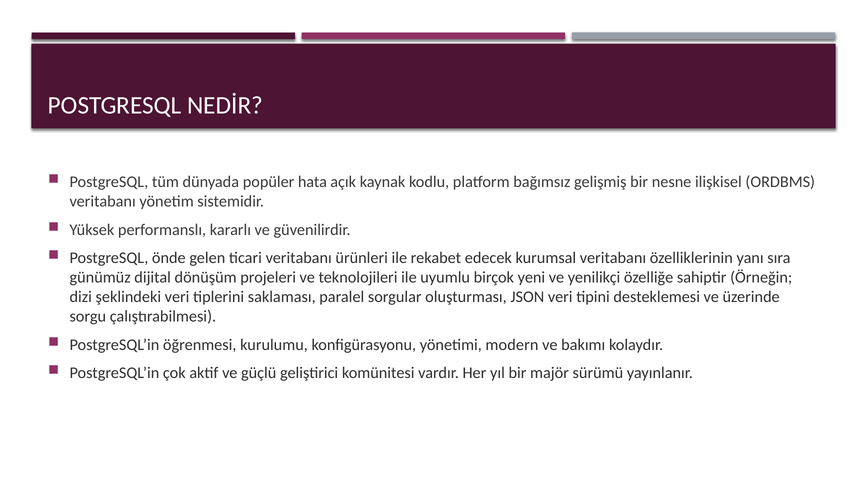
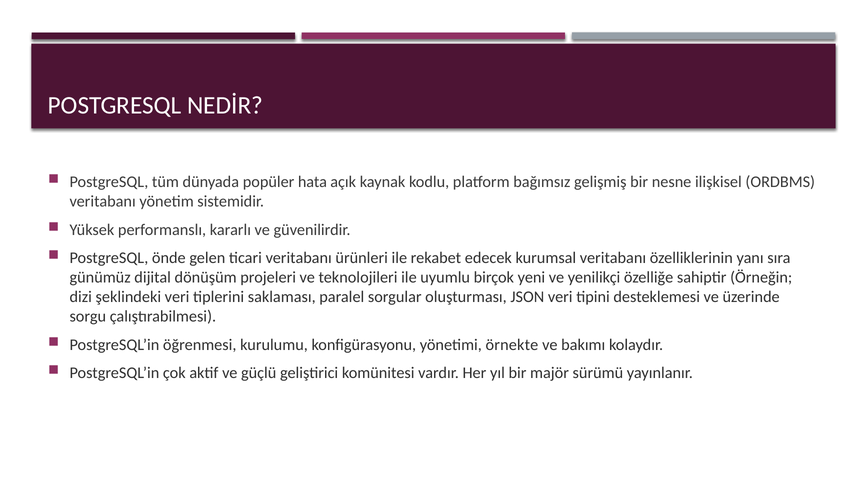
modern: modern -> örnekte
